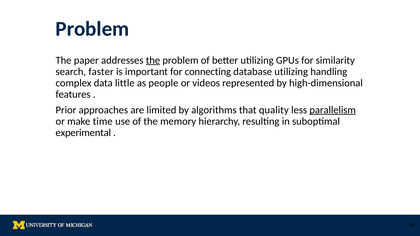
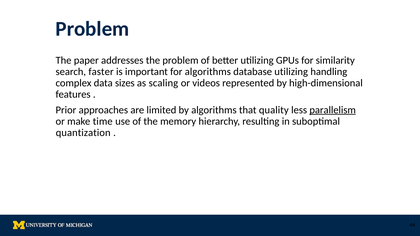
the at (153, 60) underline: present -> none
for connecting: connecting -> algorithms
little: little -> sizes
people: people -> scaling
experimental: experimental -> quantization
